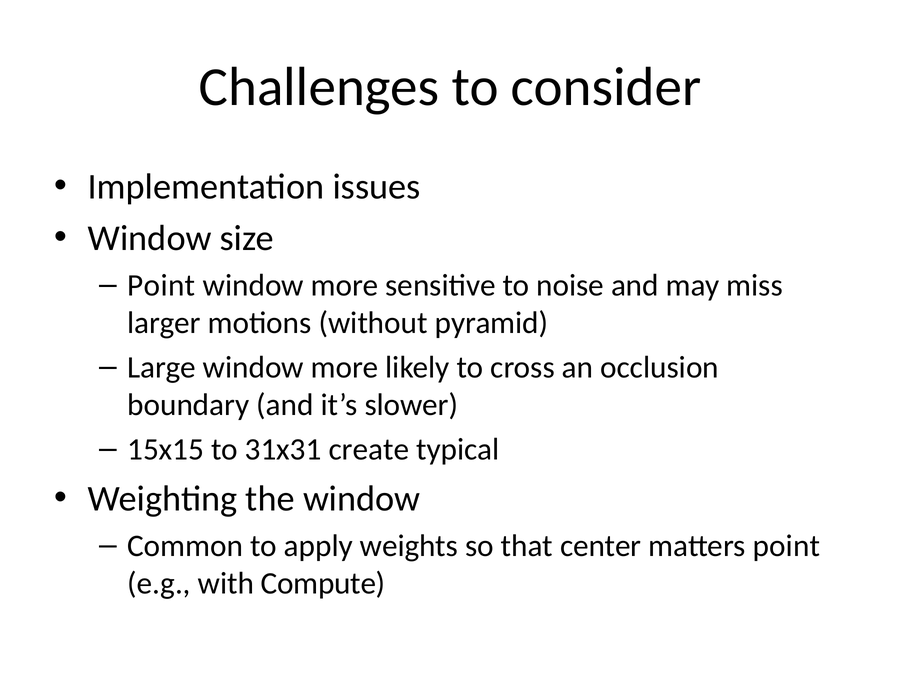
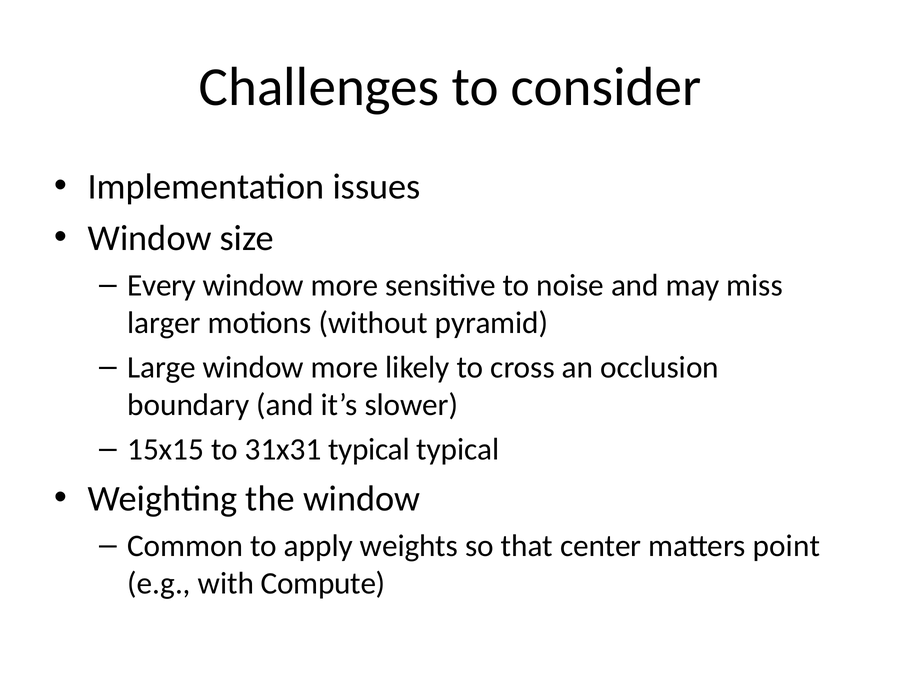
Point at (161, 285): Point -> Every
31x31 create: create -> typical
